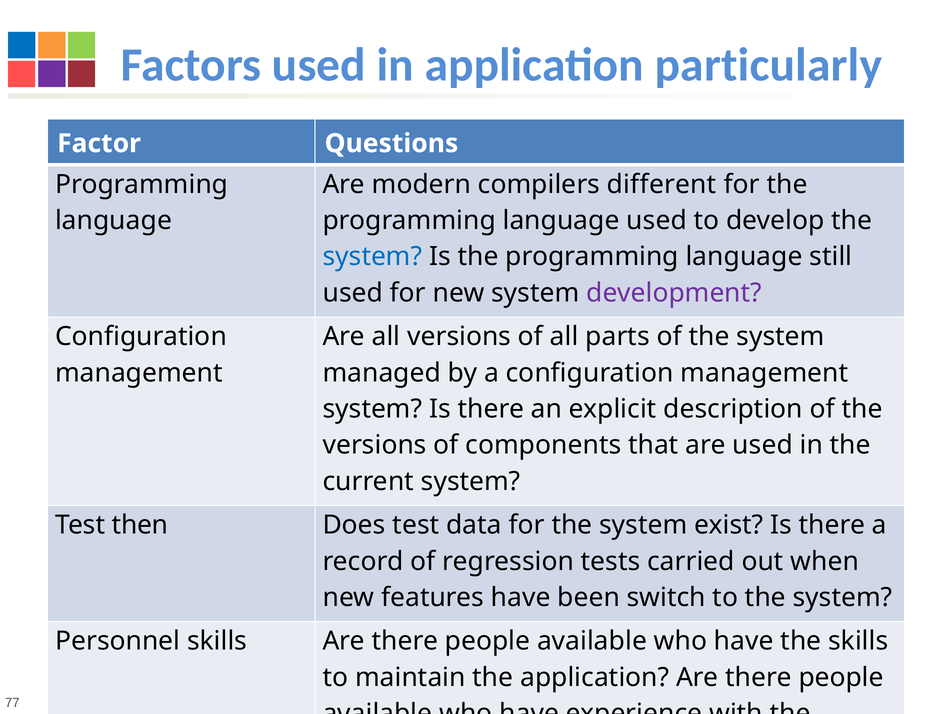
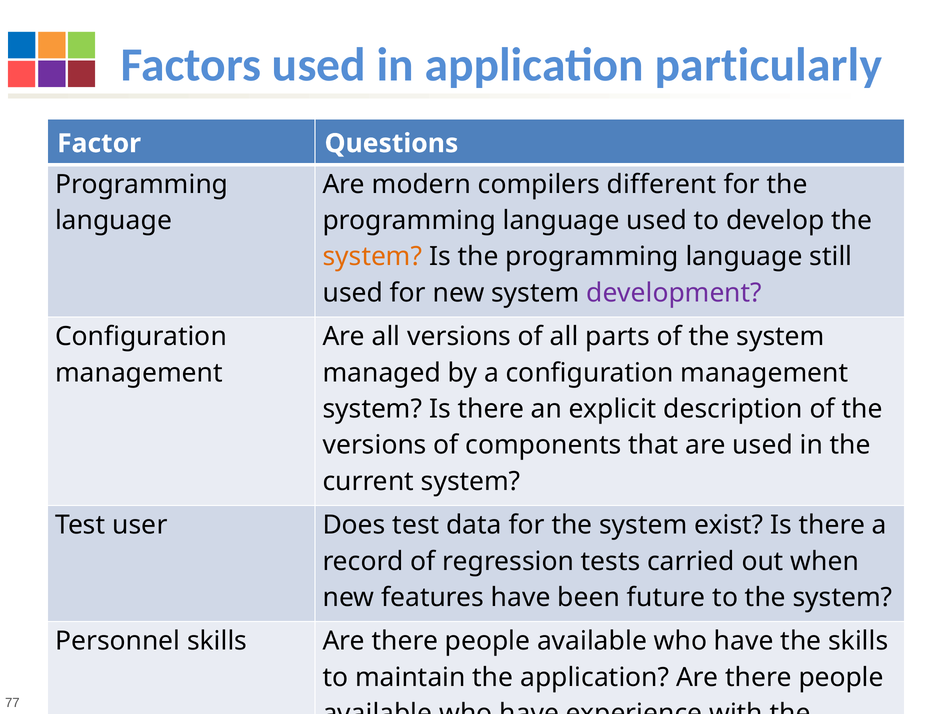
system at (372, 257) colour: blue -> orange
then: then -> user
switch: switch -> future
